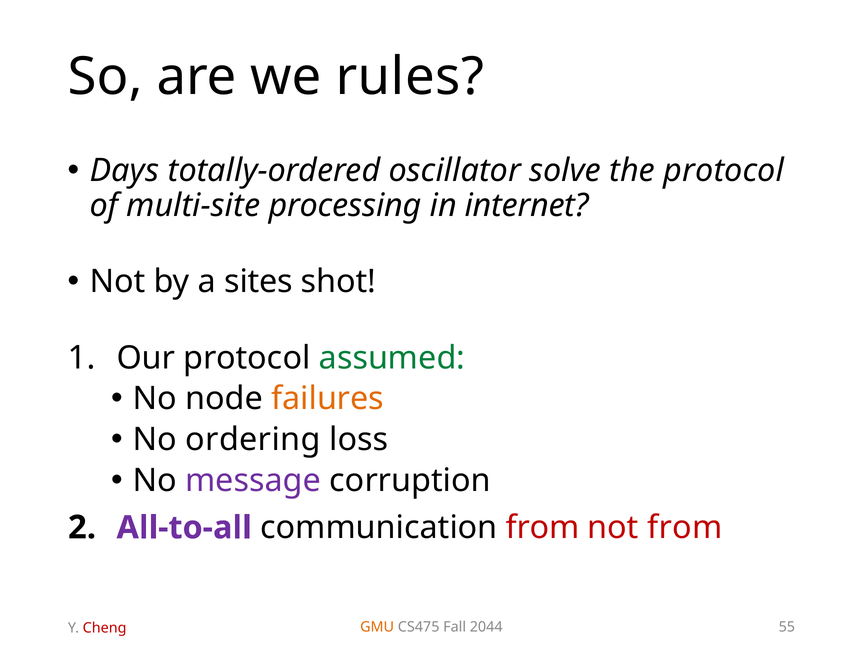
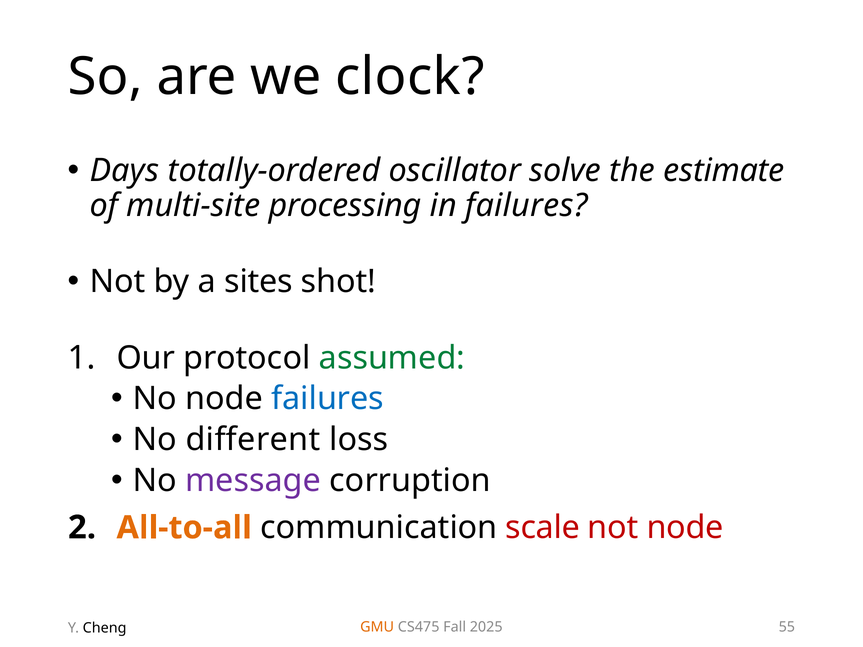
rules: rules -> clock
the protocol: protocol -> estimate
in internet: internet -> failures
failures at (328, 399) colour: orange -> blue
ordering: ordering -> different
All-to-all colour: purple -> orange
communication from: from -> scale
not from: from -> node
2044: 2044 -> 2025
Cheng colour: red -> black
